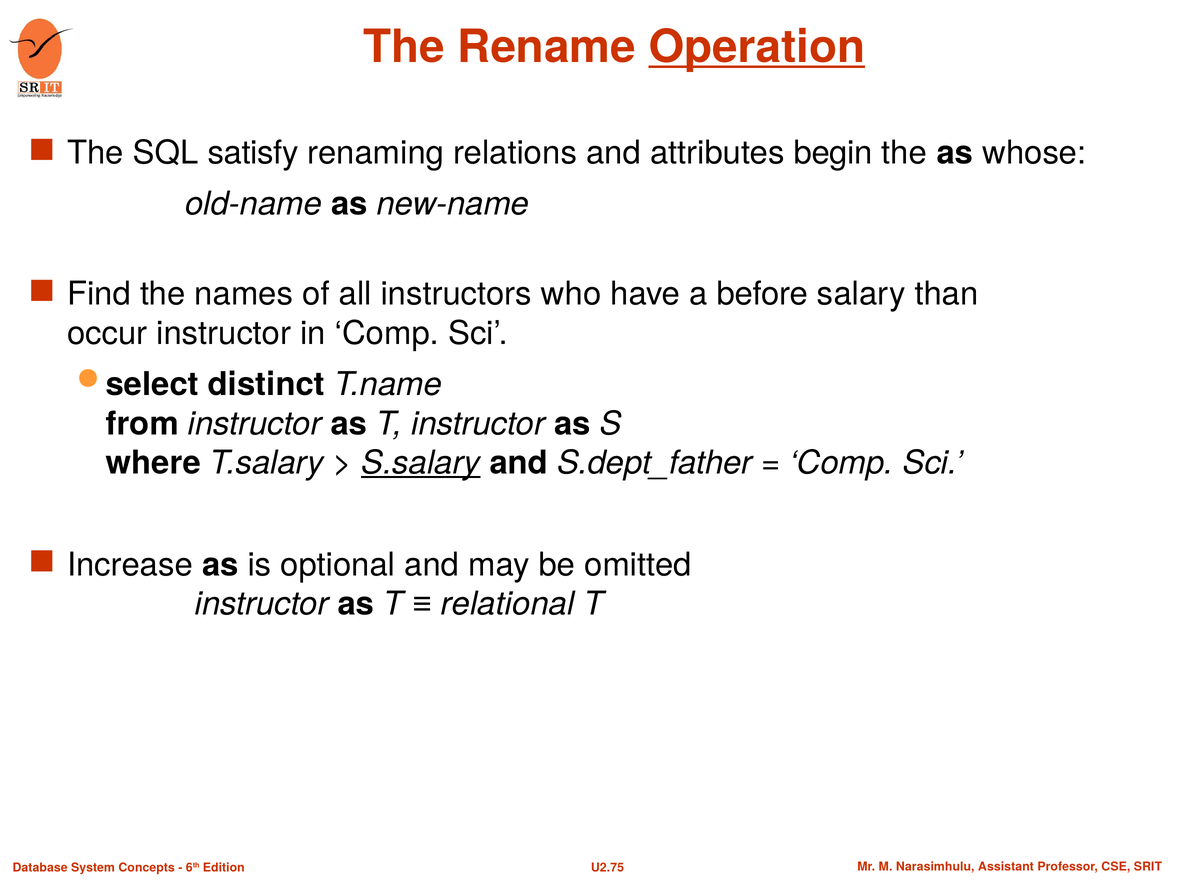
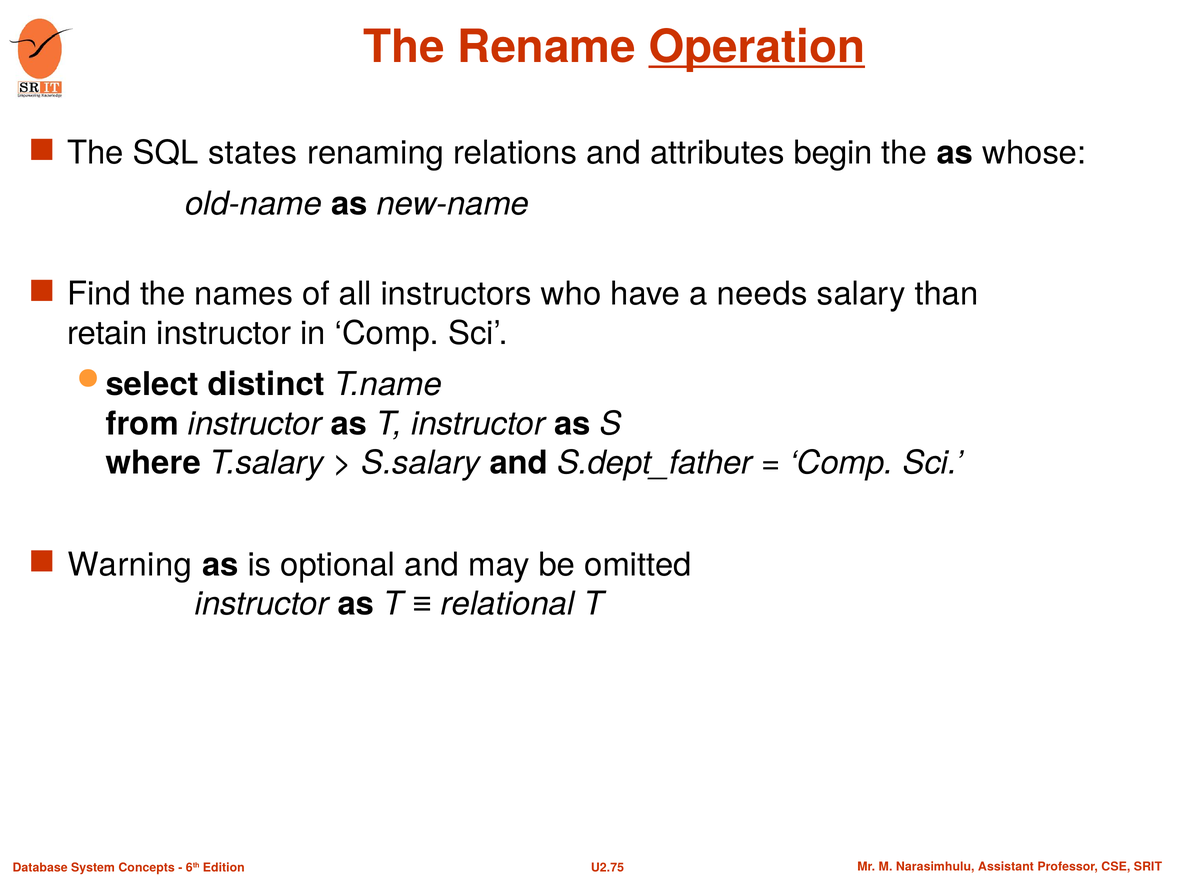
satisfy: satisfy -> states
before: before -> needs
occur: occur -> retain
S.salary underline: present -> none
Increase: Increase -> Warning
